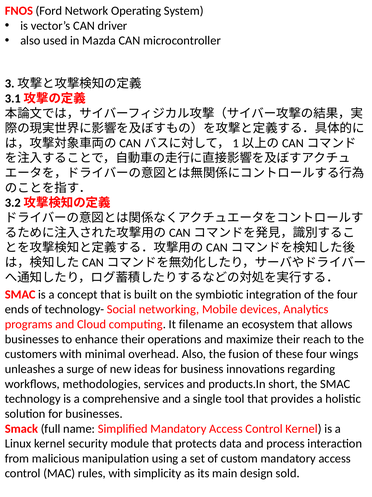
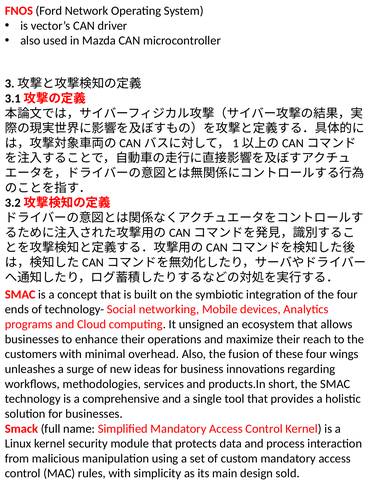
filename: filename -> unsigned
